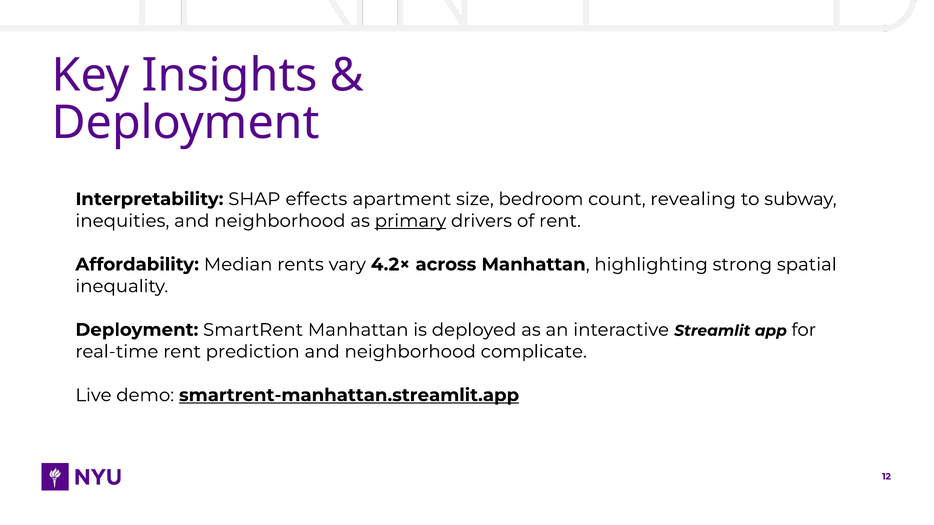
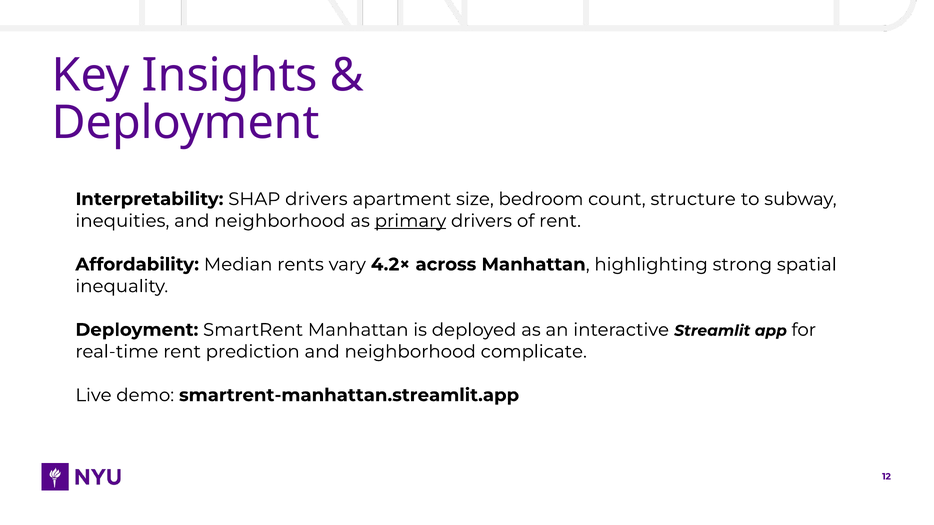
SHAP effects: effects -> drivers
revealing: revealing -> structure
smartrent-manhattan.streamlit.app underline: present -> none
